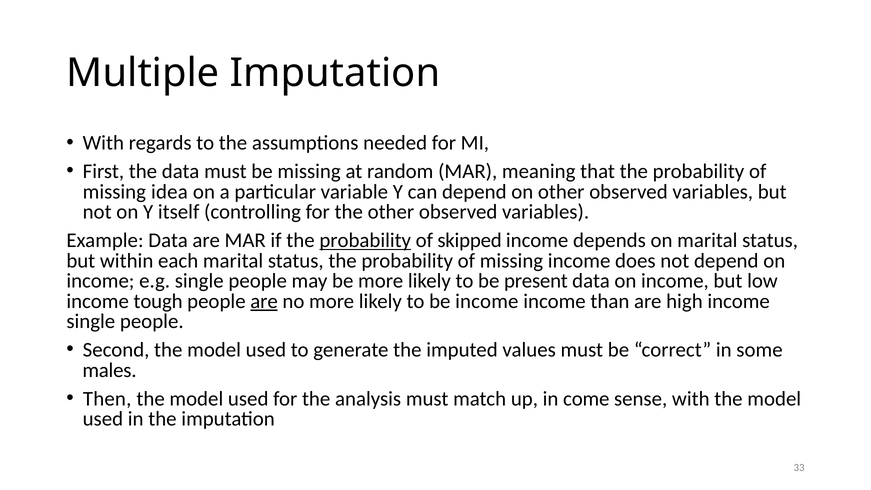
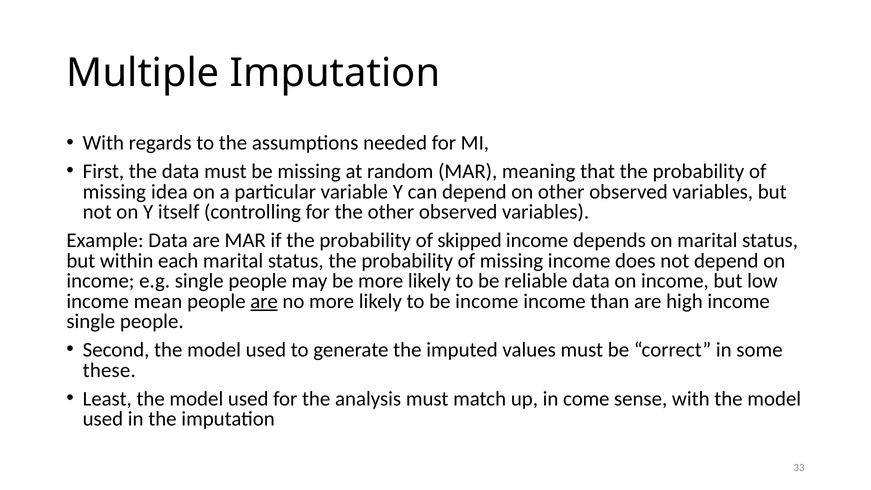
probability at (365, 240) underline: present -> none
present: present -> reliable
tough: tough -> mean
males: males -> these
Then: Then -> Least
